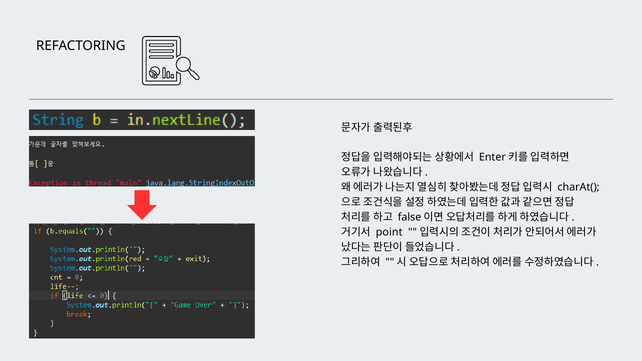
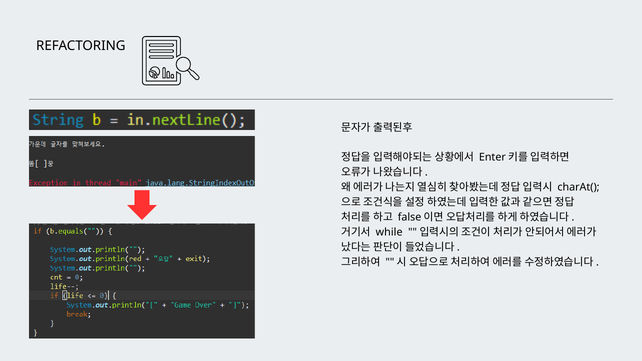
point: point -> while
